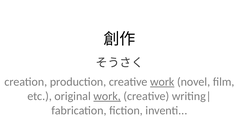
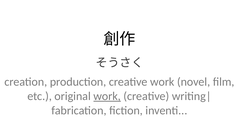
work at (162, 82) underline: present -> none
